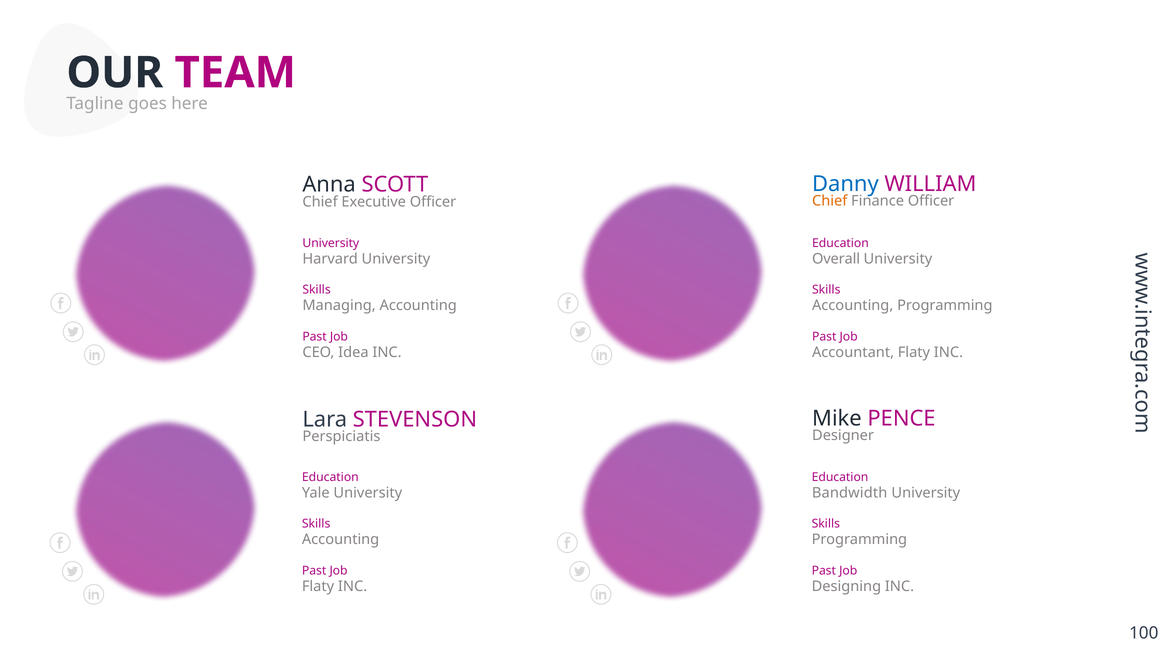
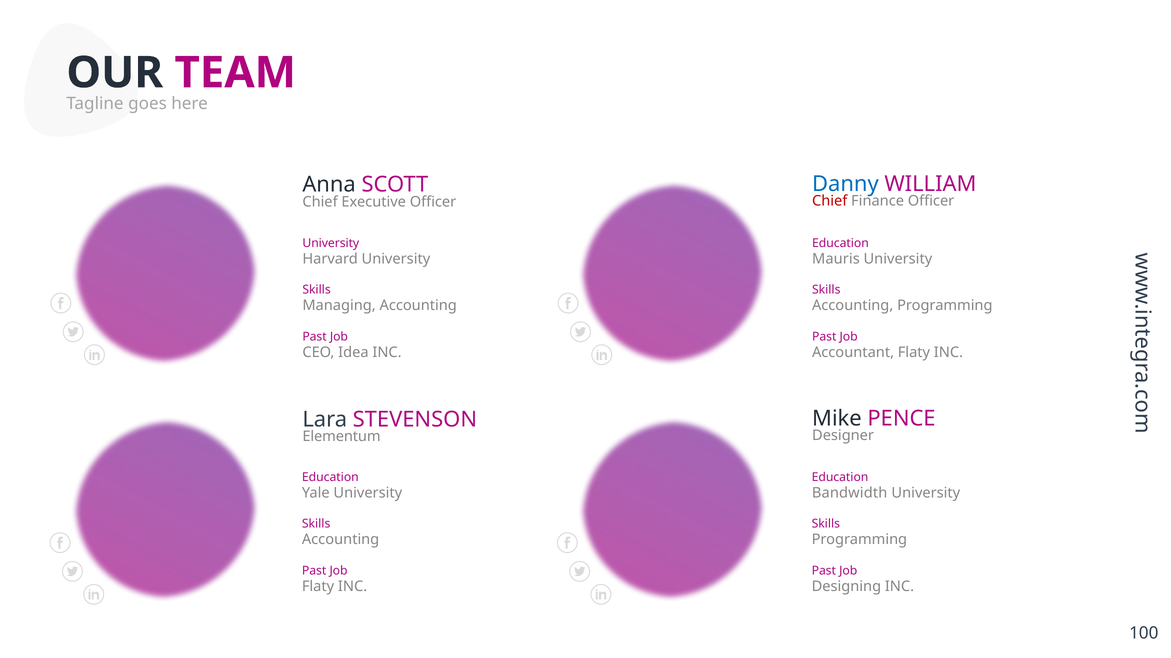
Chief at (830, 201) colour: orange -> red
Overall: Overall -> Mauris
Perspiciatis: Perspiciatis -> Elementum
